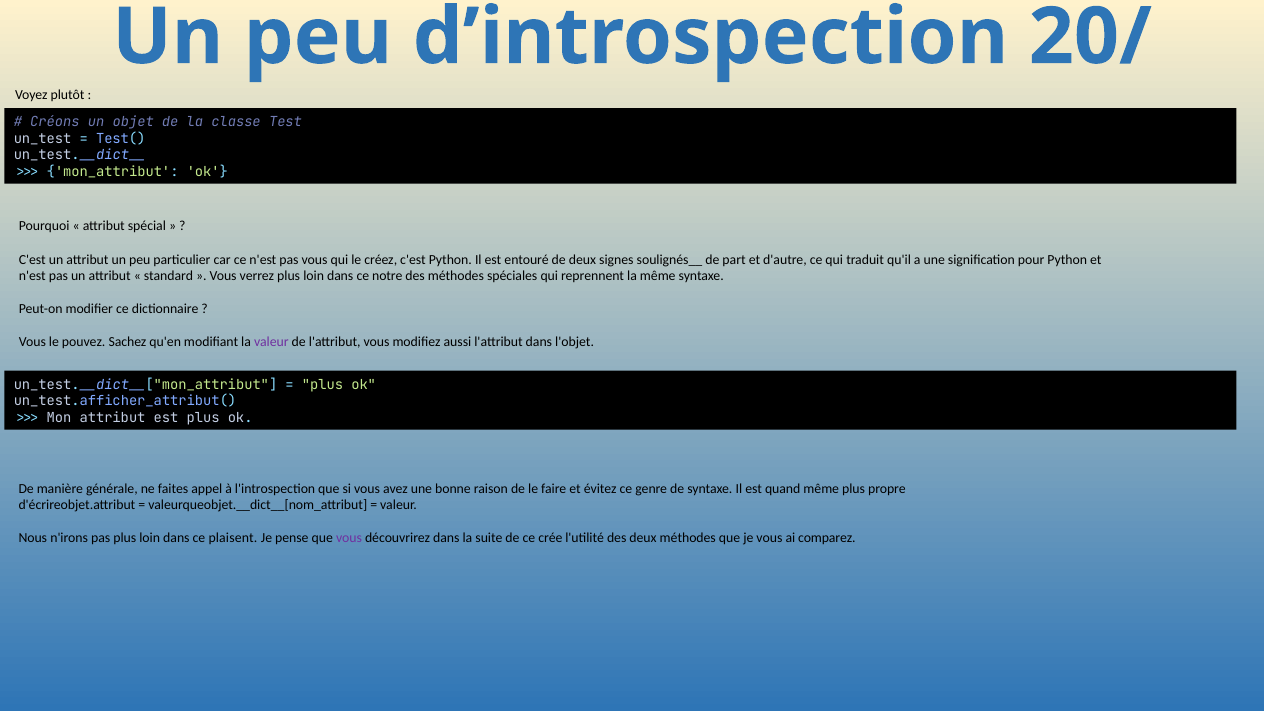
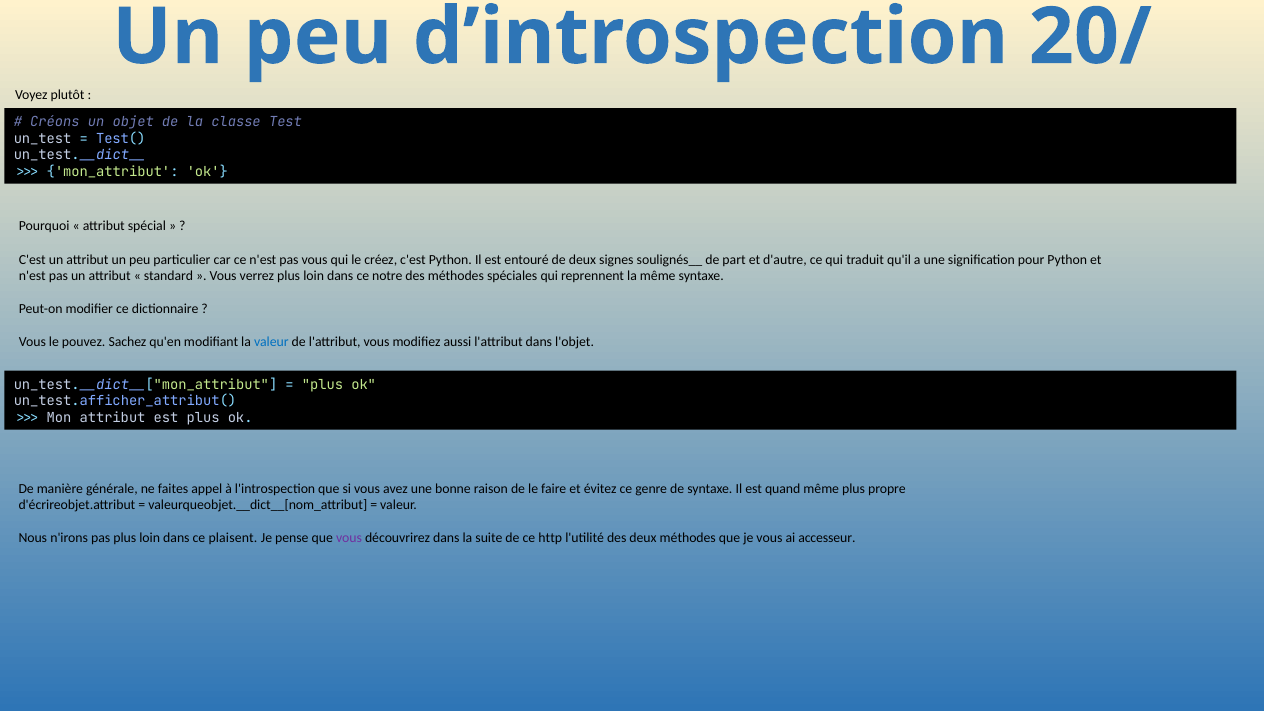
valeur at (271, 342) colour: purple -> blue
crée: crée -> http
comparez: comparez -> accesseur
